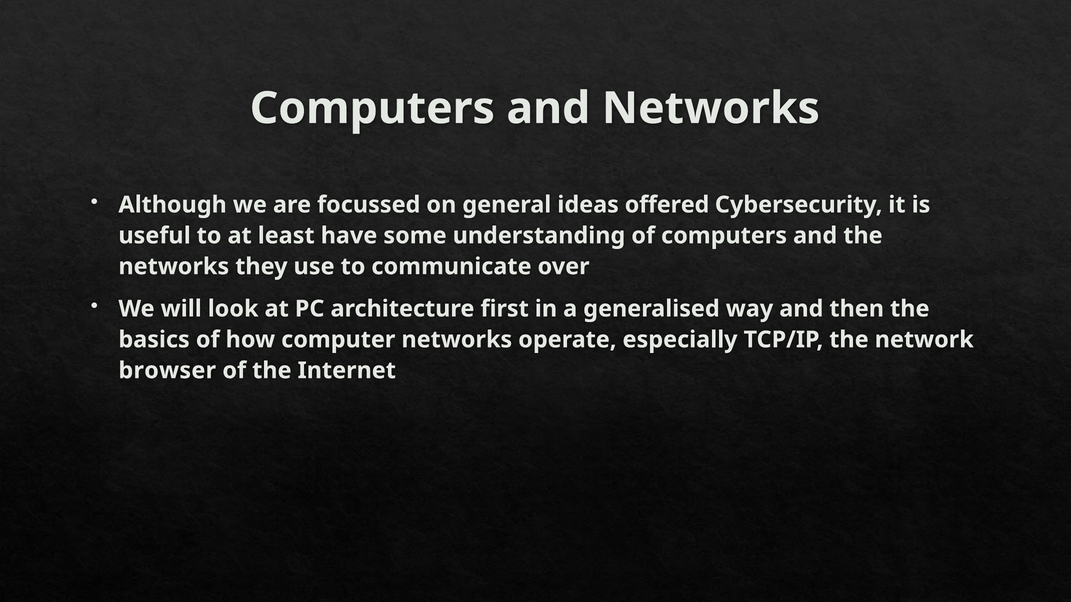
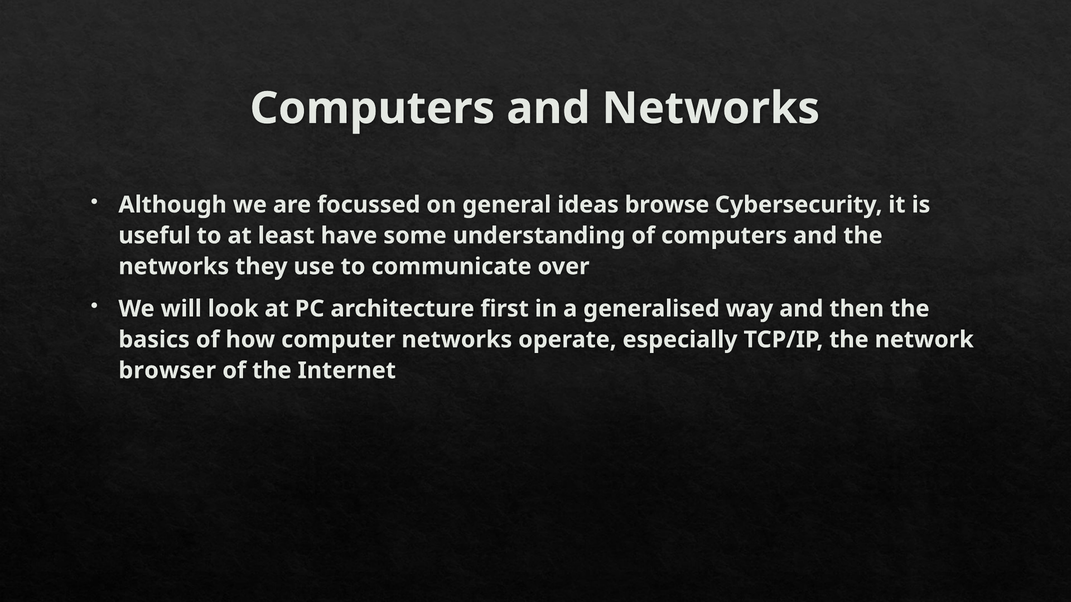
offered: offered -> browse
